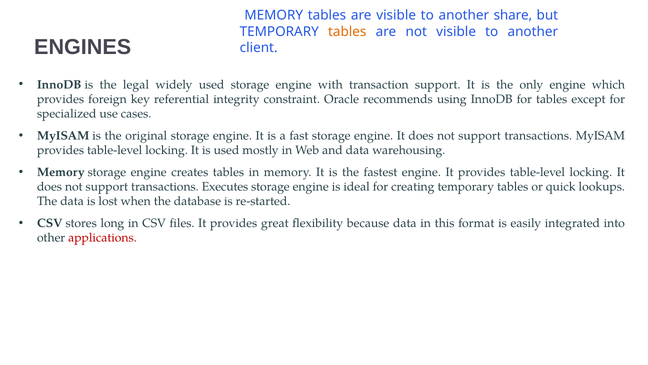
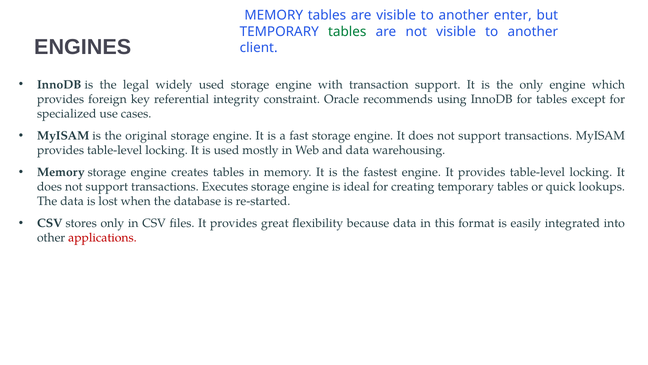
share: share -> enter
tables at (347, 32) colour: orange -> green
stores long: long -> only
